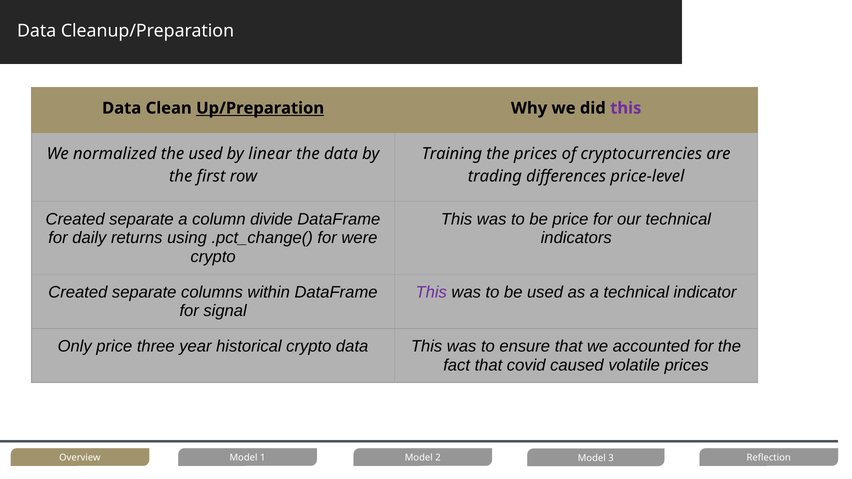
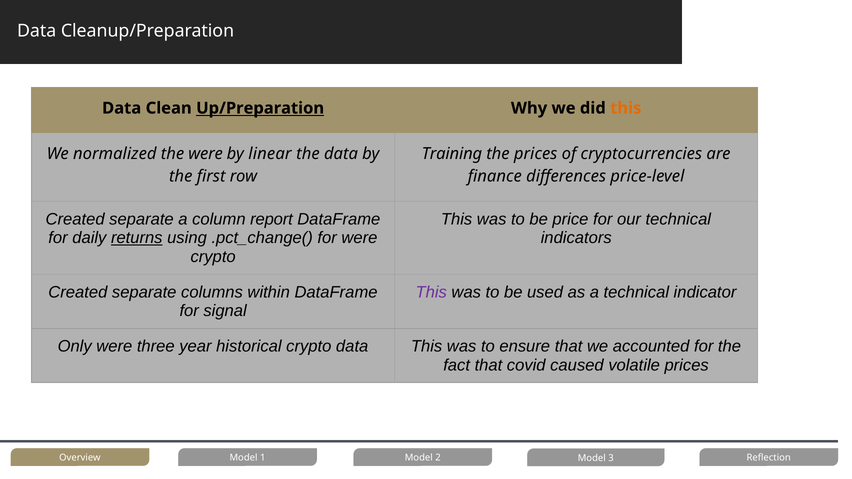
this at (626, 108) colour: purple -> orange
the used: used -> were
trading: trading -> finance
divide: divide -> report
returns underline: none -> present
Only price: price -> were
